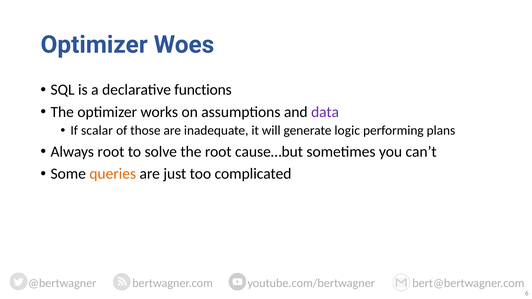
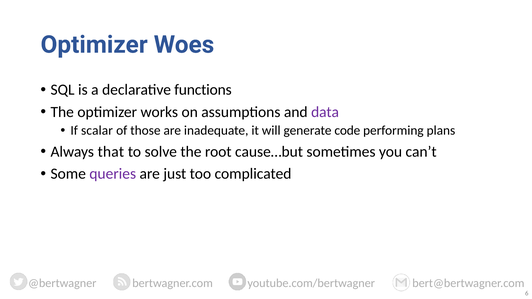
logic: logic -> code
Always root: root -> that
queries colour: orange -> purple
